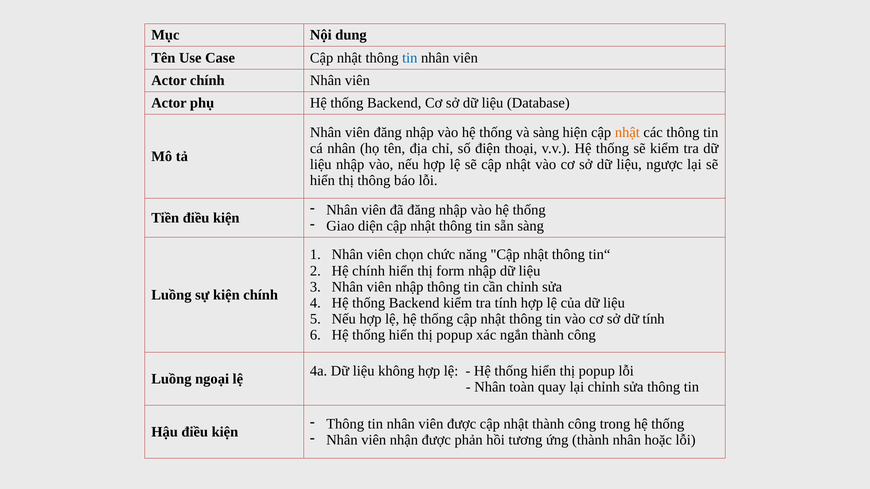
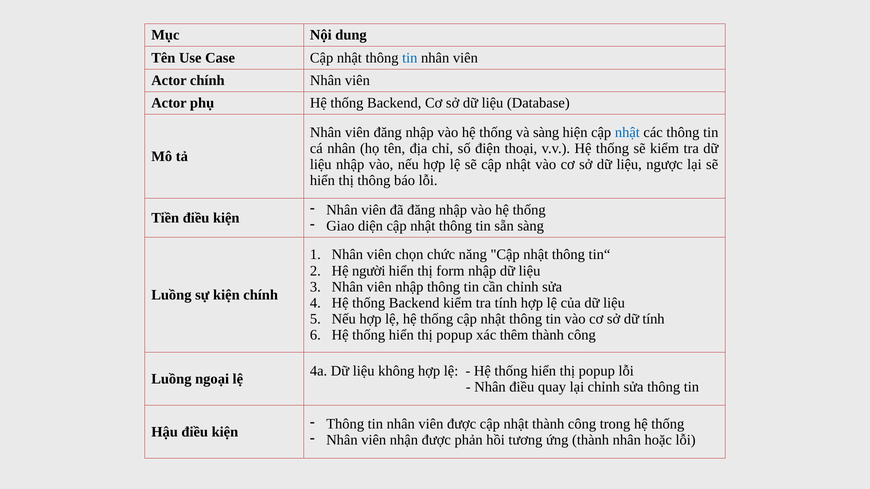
nhật at (627, 132) colour: orange -> blue
Hệ chính: chính -> người
ngắn: ngắn -> thêm
Nhân toàn: toàn -> điều
